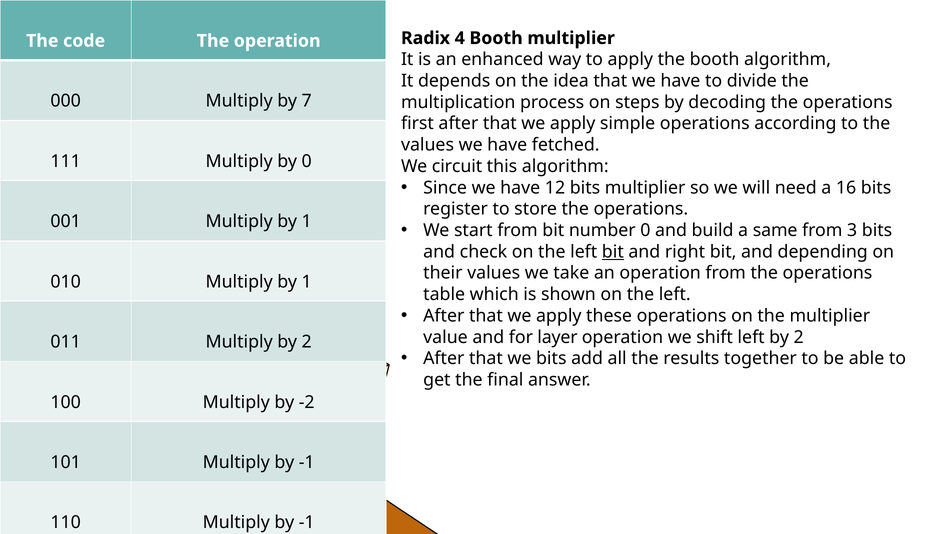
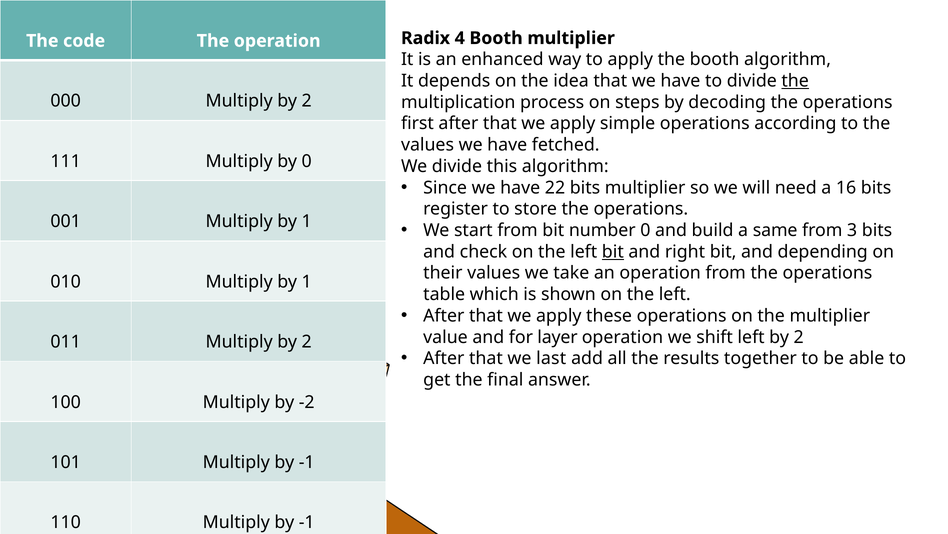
the at (795, 81) underline: none -> present
000 Multiply by 7: 7 -> 2
We circuit: circuit -> divide
12: 12 -> 22
we bits: bits -> last
